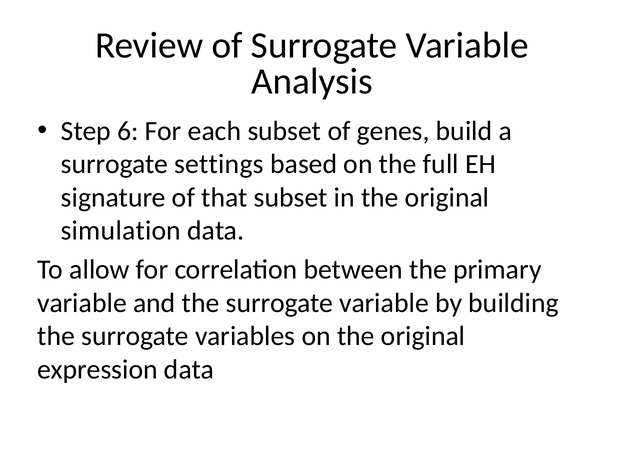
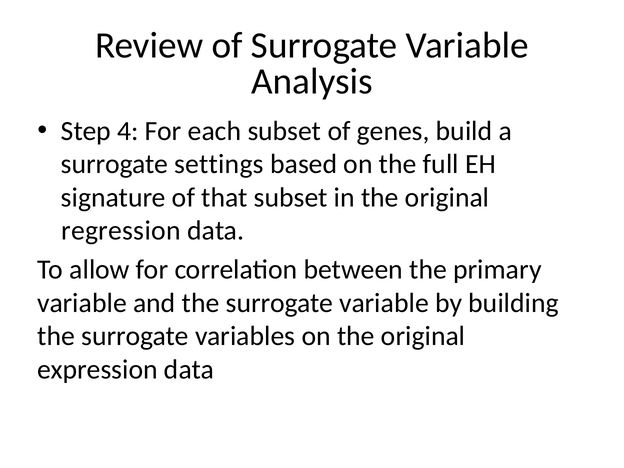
6: 6 -> 4
simulation: simulation -> regression
